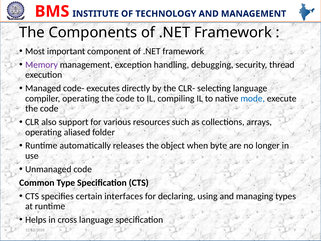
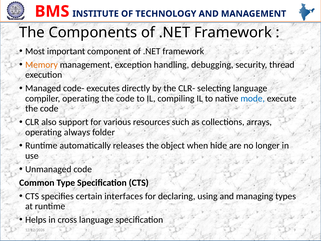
Memory colour: purple -> orange
aliased: aliased -> always
byte: byte -> hide
